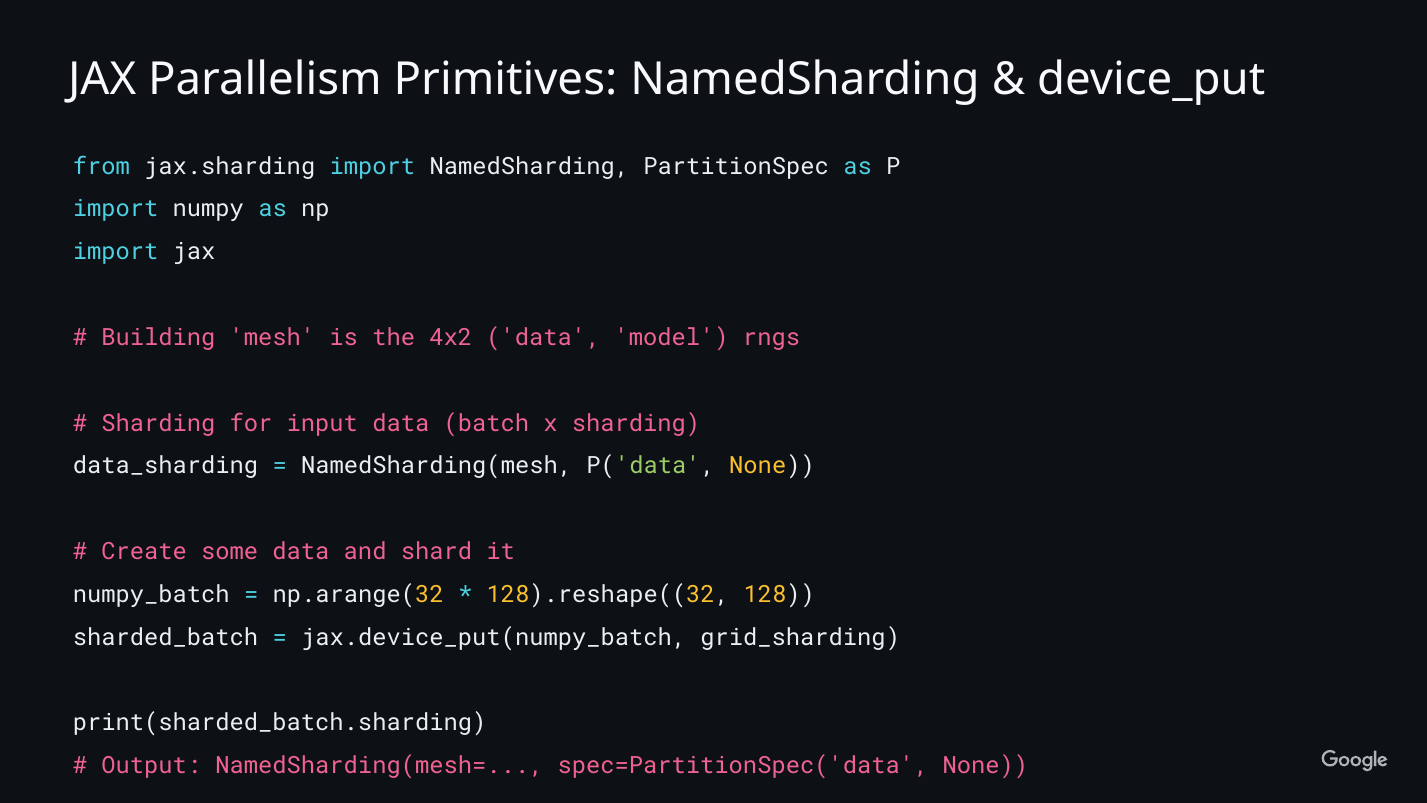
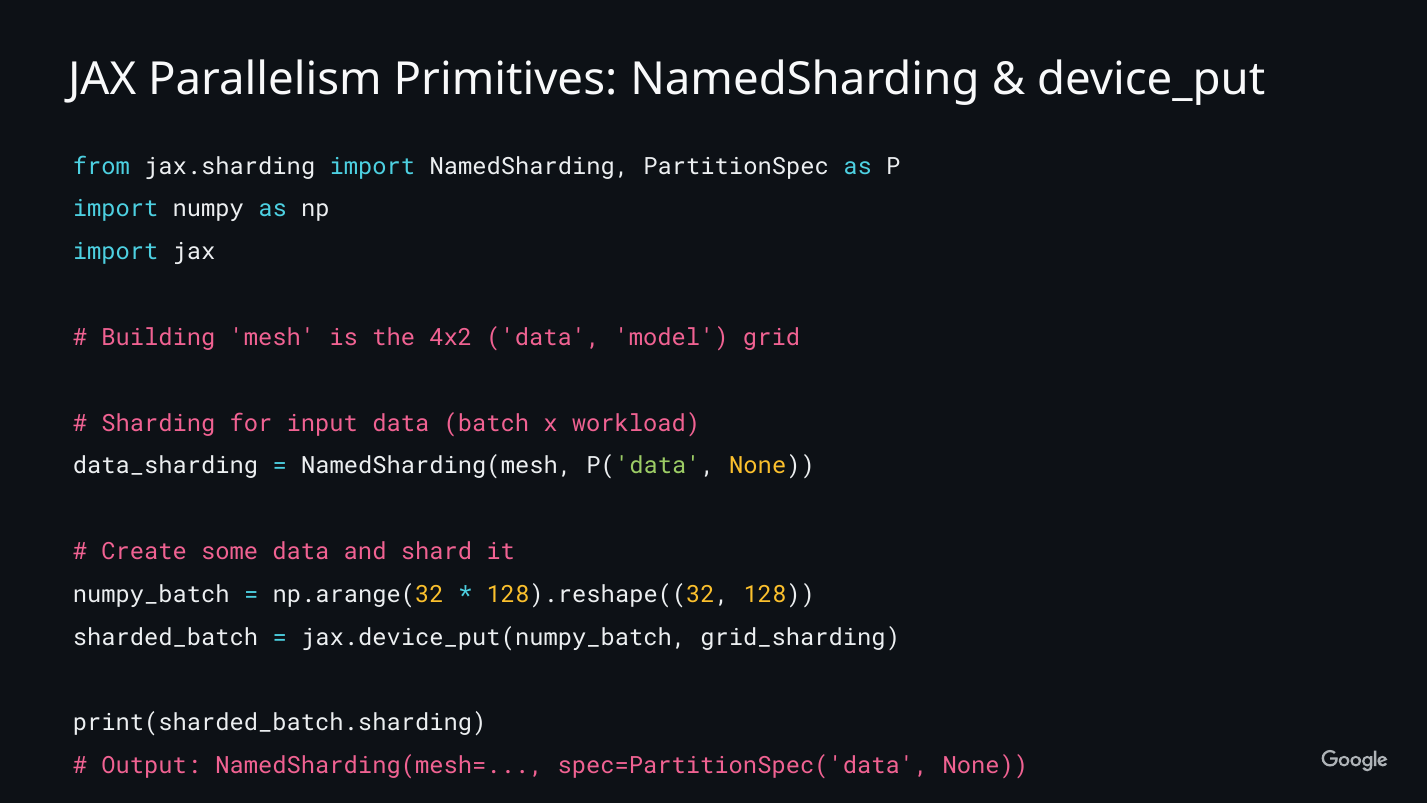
rngs: rngs -> grid
x sharding: sharding -> workload
